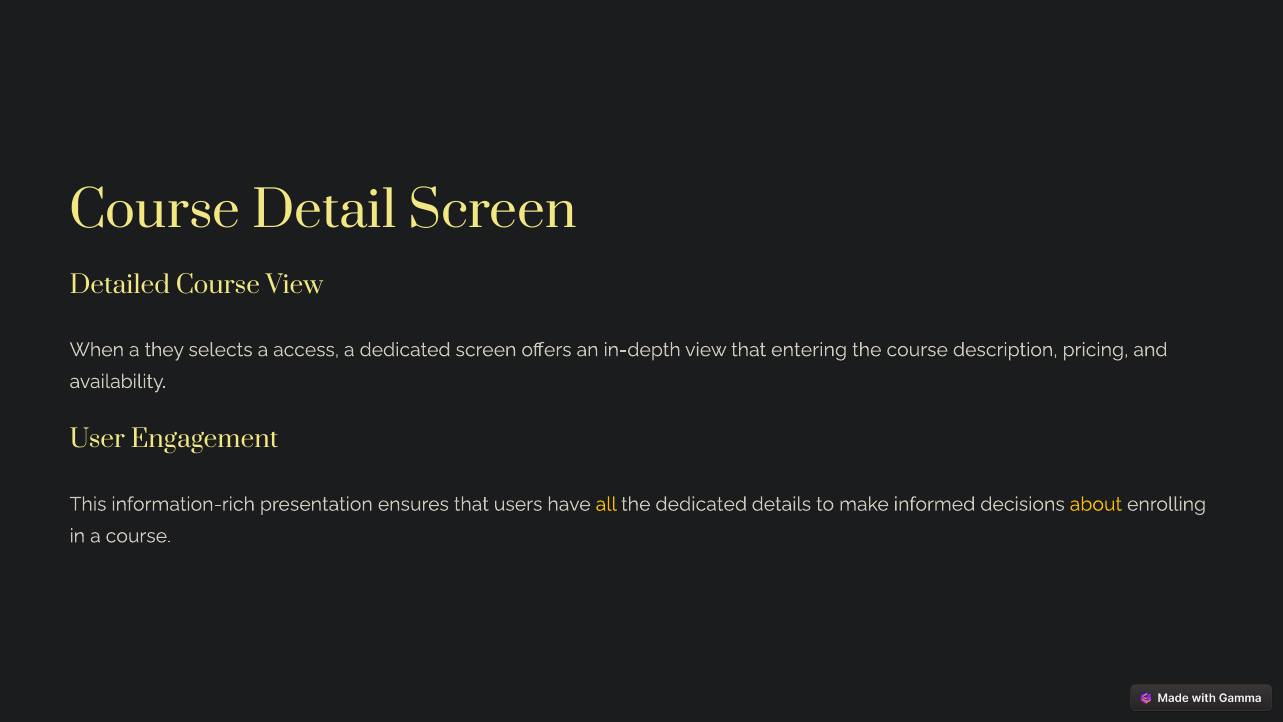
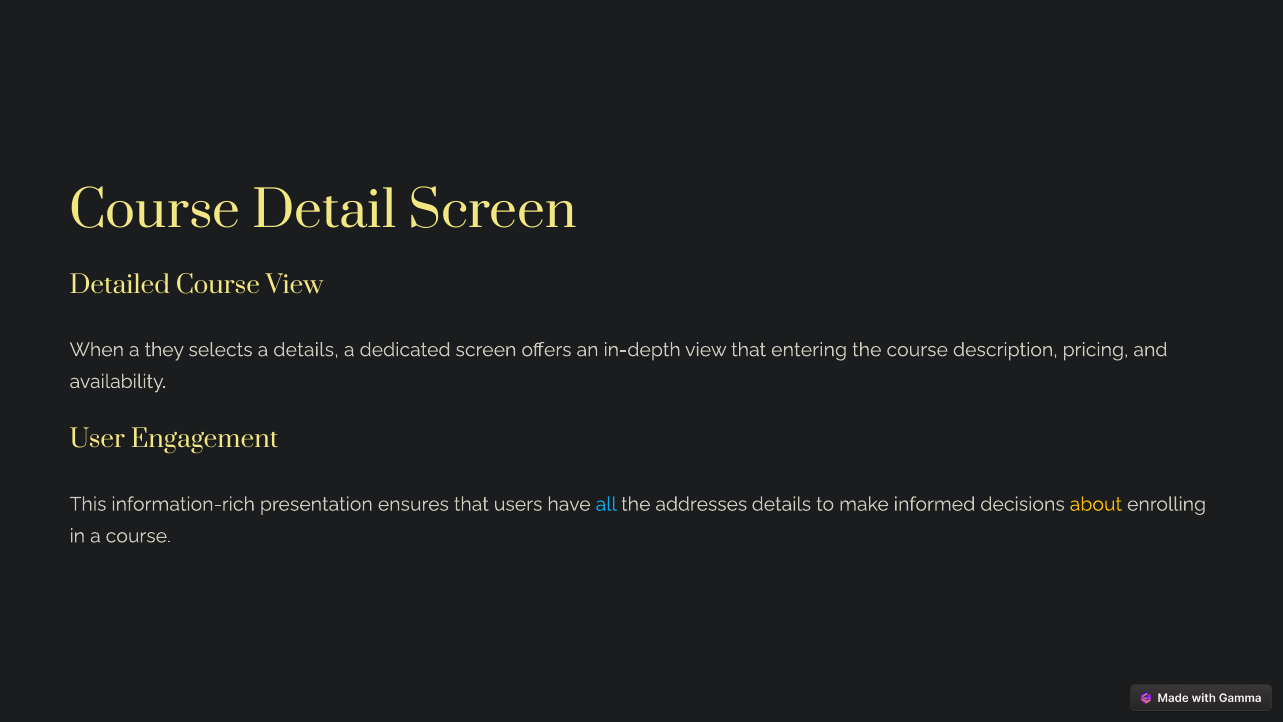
a access: access -> details
all colour: yellow -> light blue
the dedicated: dedicated -> addresses
